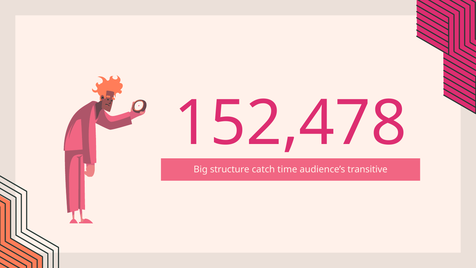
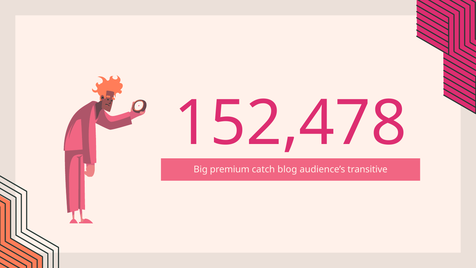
structure: structure -> premium
time: time -> blog
